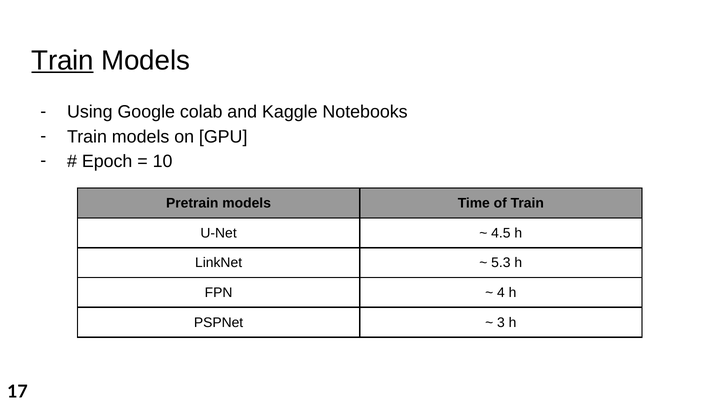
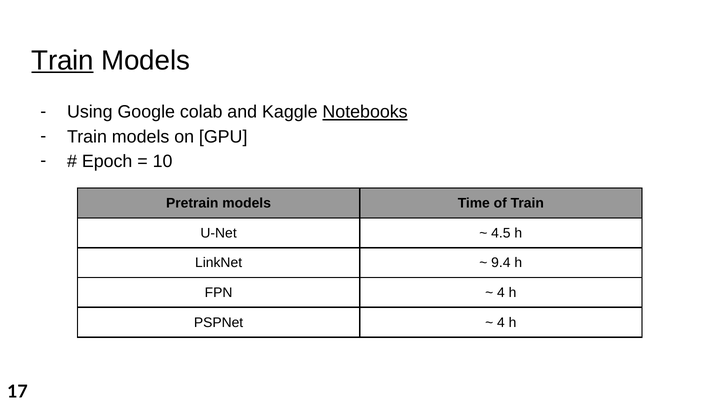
Notebooks underline: none -> present
5.3: 5.3 -> 9.4
3 at (501, 323): 3 -> 4
